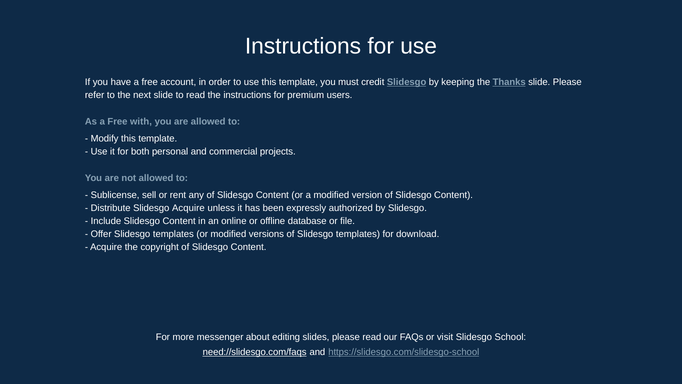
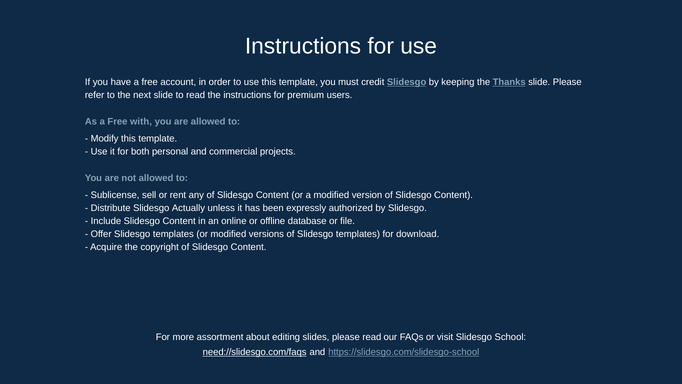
Slidesgo Acquire: Acquire -> Actually
messenger: messenger -> assortment
